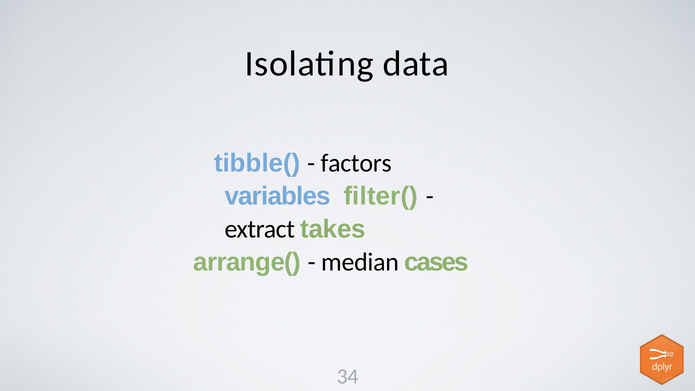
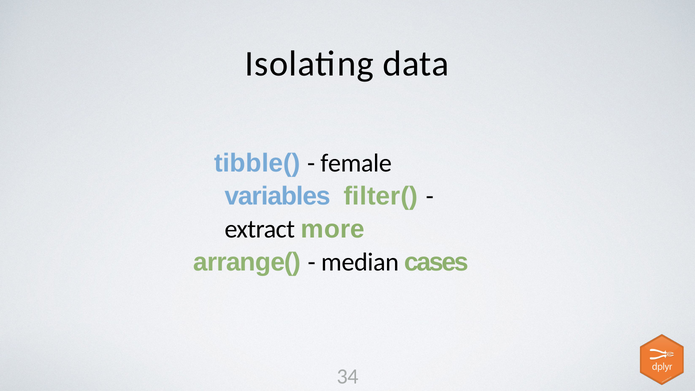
factors: factors -> female
takes: takes -> more
